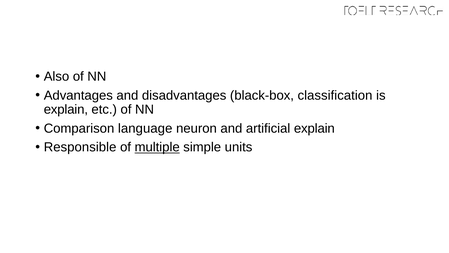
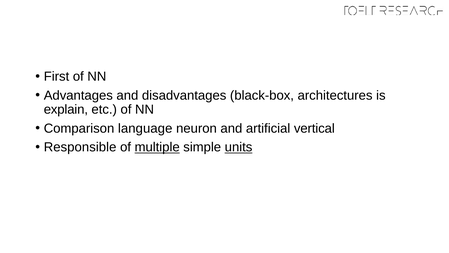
Also: Also -> First
classification: classification -> architectures
artificial explain: explain -> vertical
units underline: none -> present
